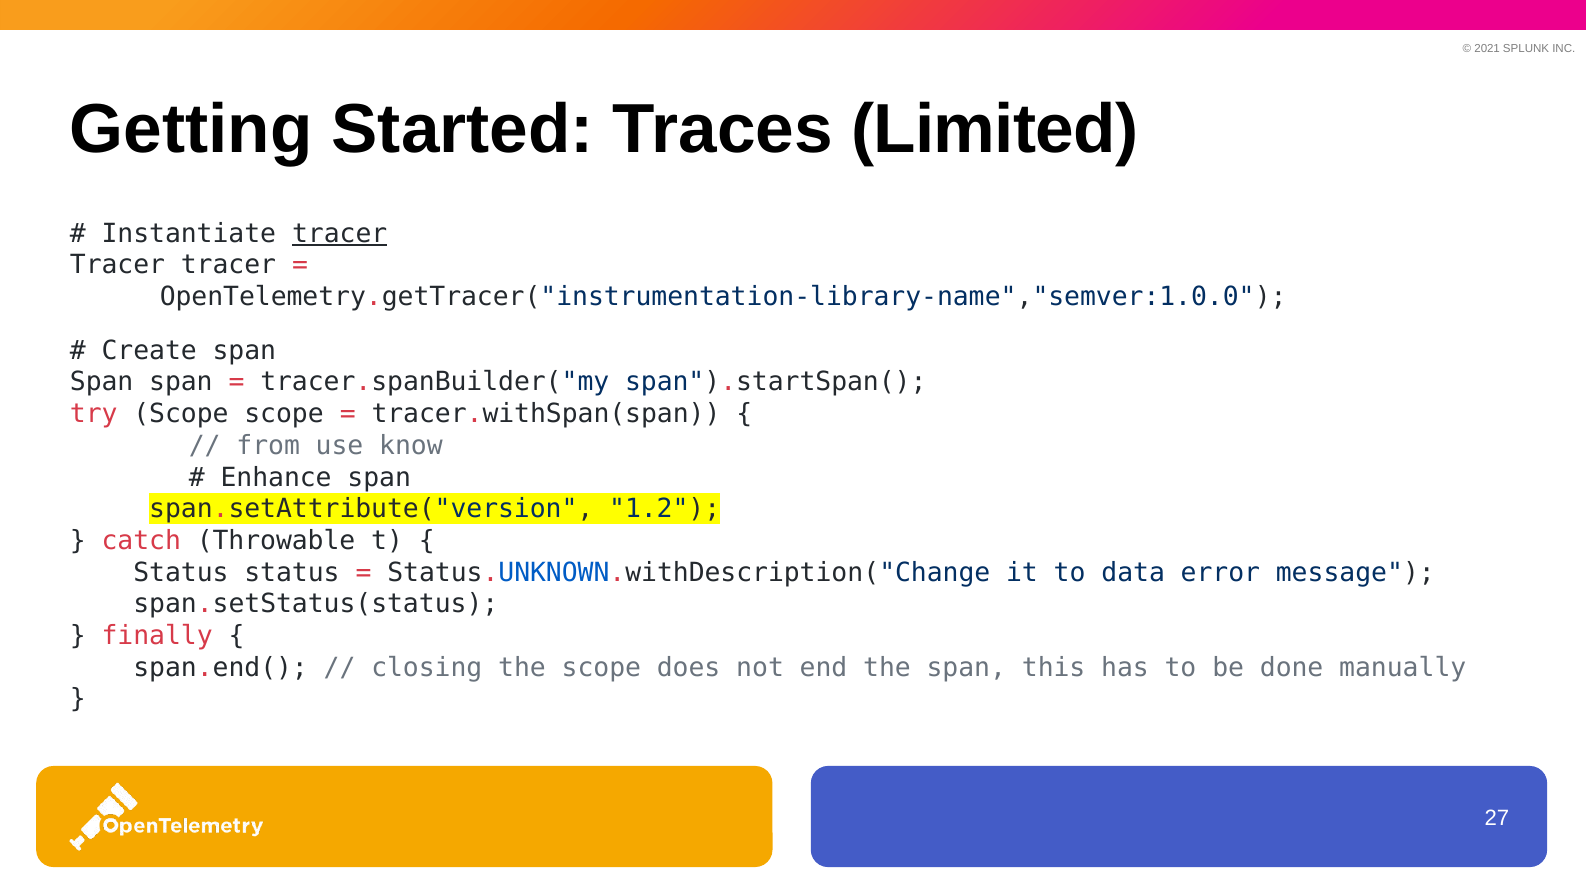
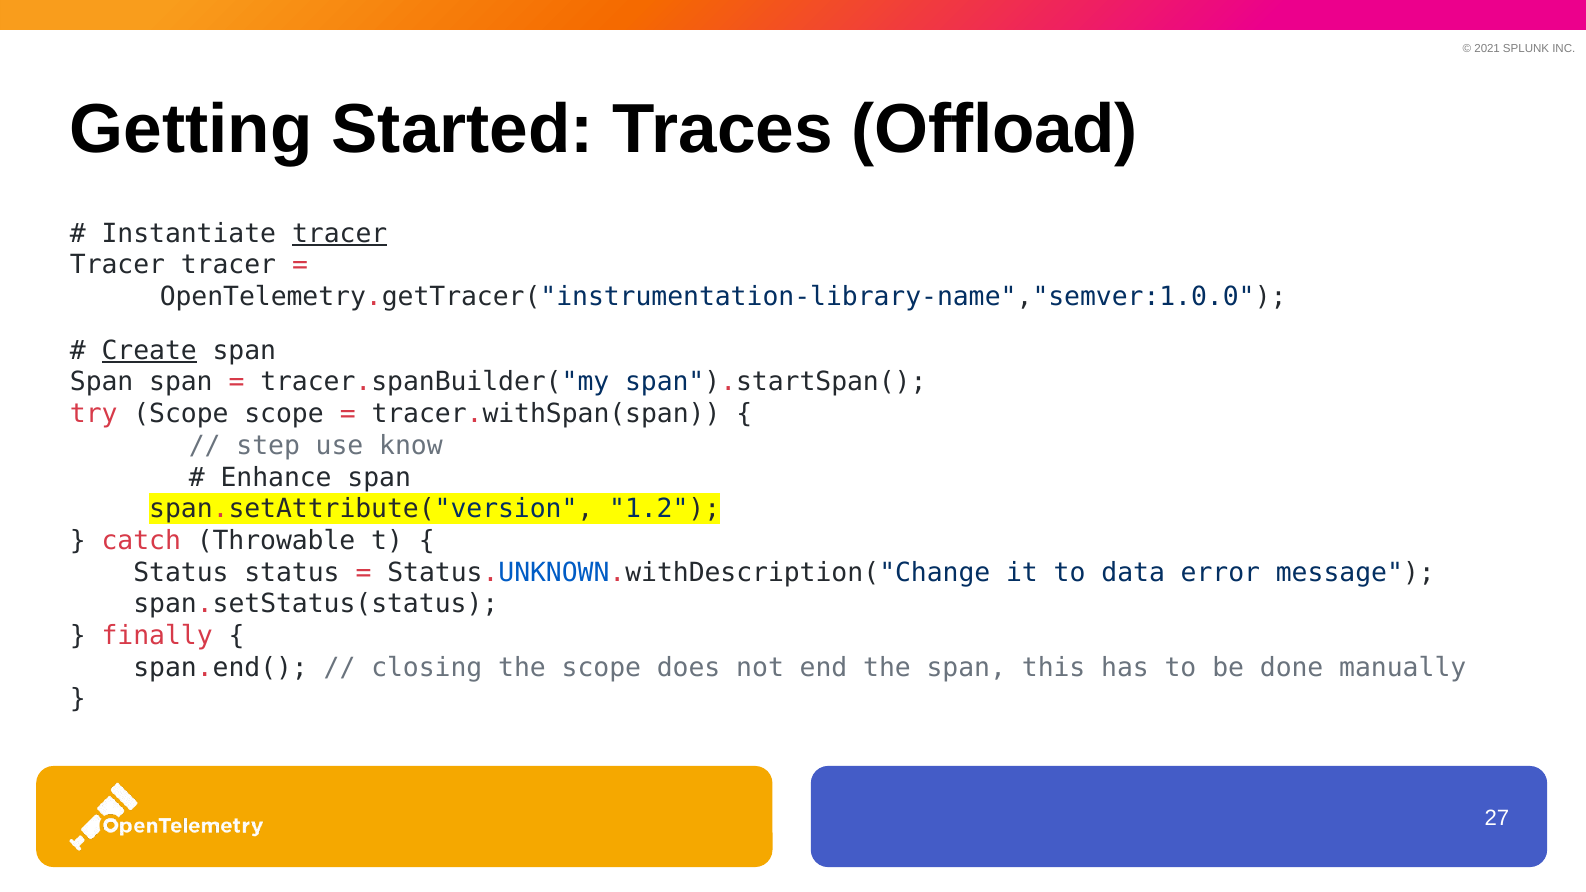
Limited: Limited -> Offload
Create underline: none -> present
from: from -> step
